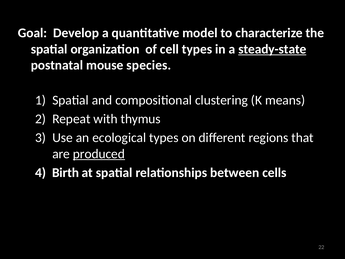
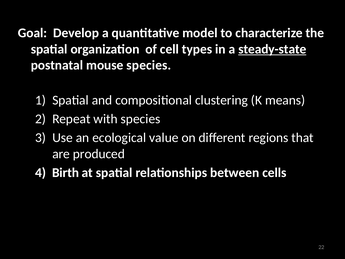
with thymus: thymus -> species
ecological types: types -> value
produced underline: present -> none
